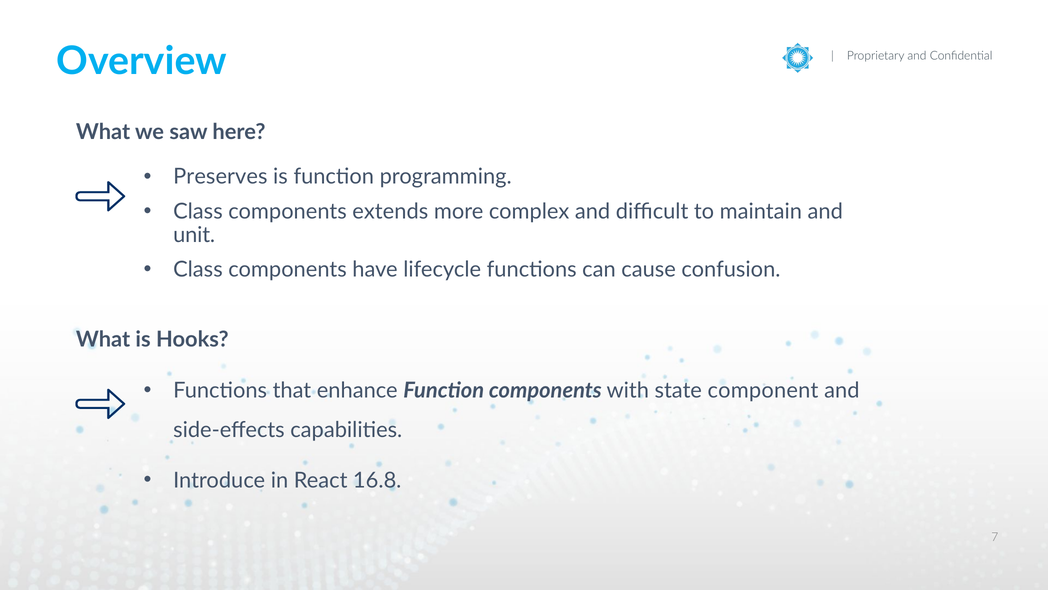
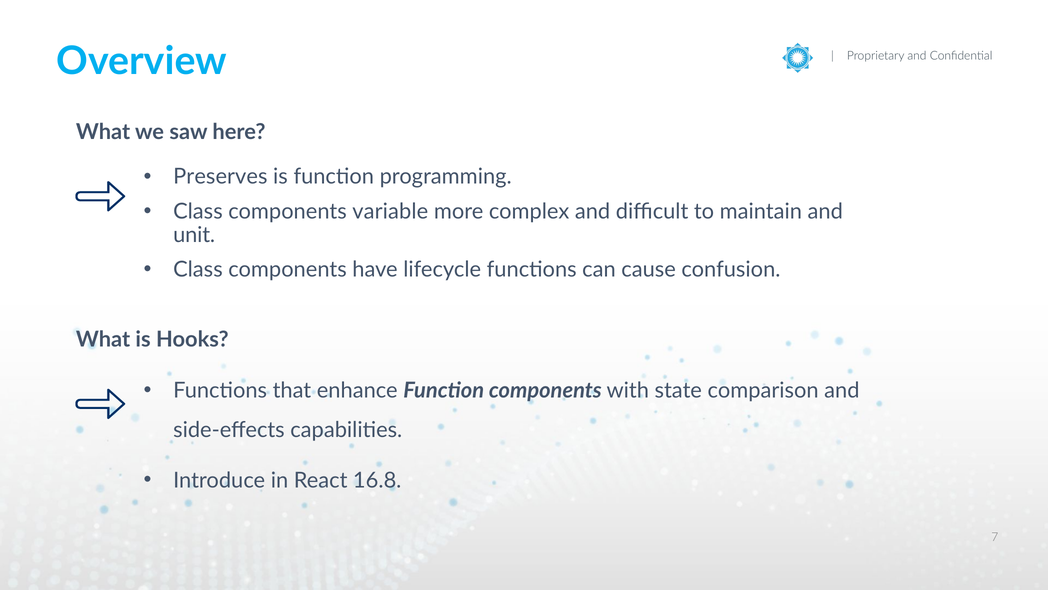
extends: extends -> variable
component: component -> comparison
